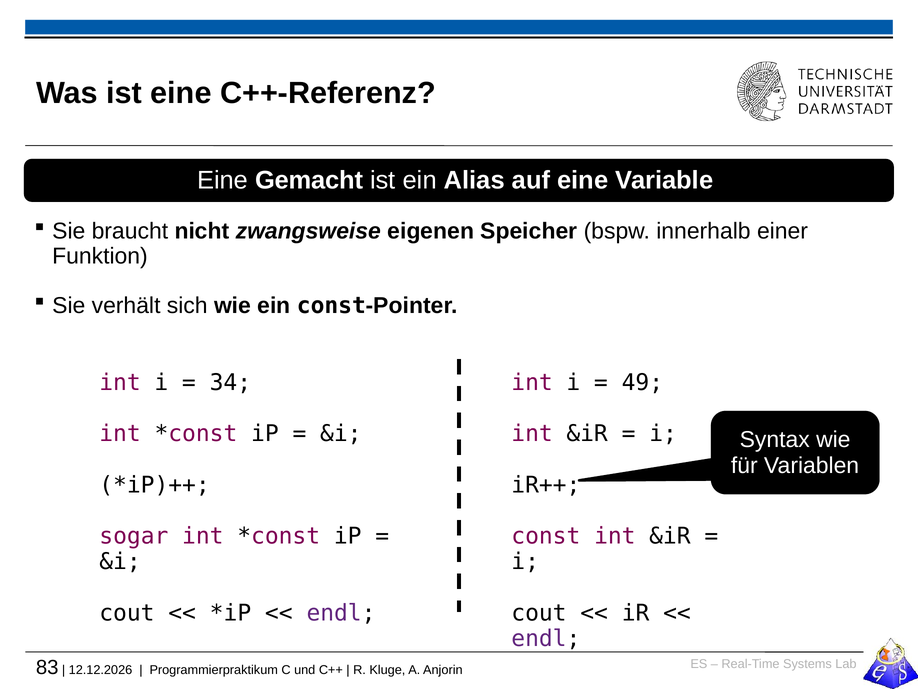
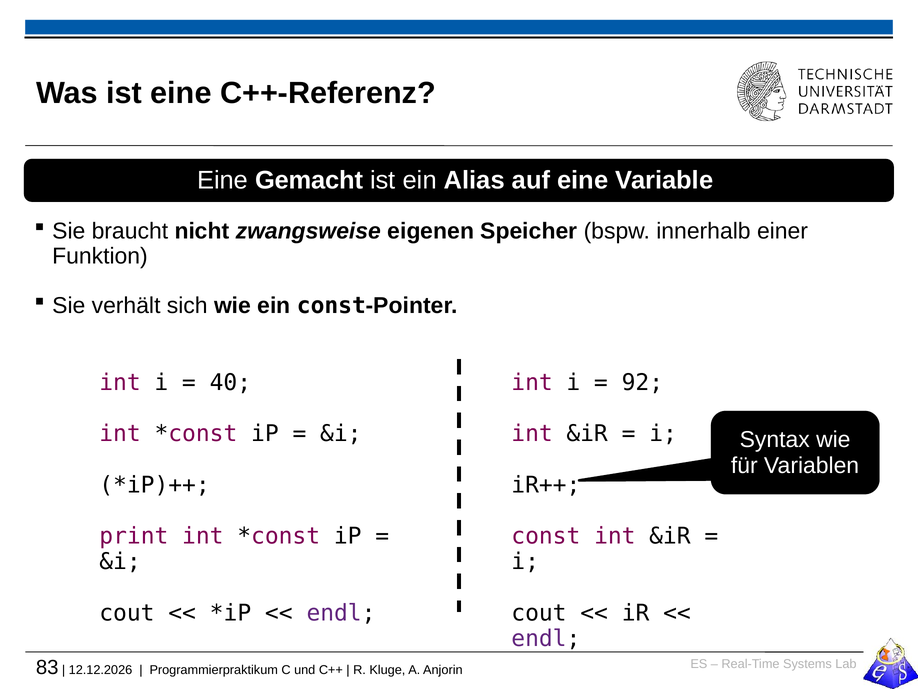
34: 34 -> 40
49: 49 -> 92
sogar: sogar -> print
